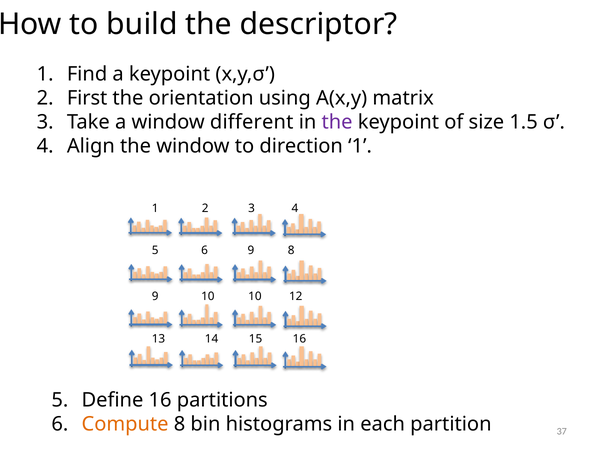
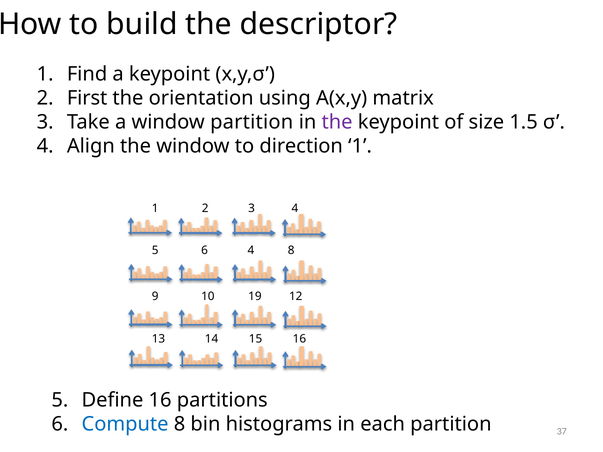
window different: different -> partition
6 9: 9 -> 4
10 10: 10 -> 19
Compute colour: orange -> blue
